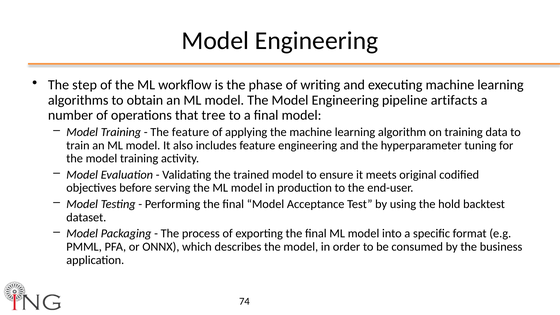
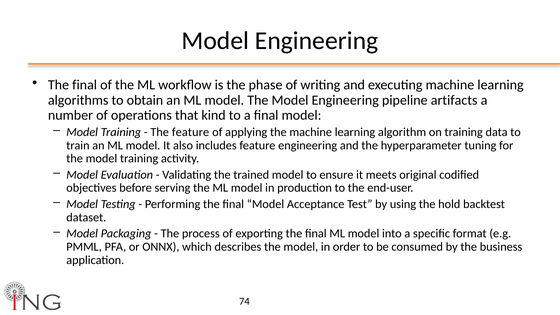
step at (85, 85): step -> final
tree: tree -> kind
